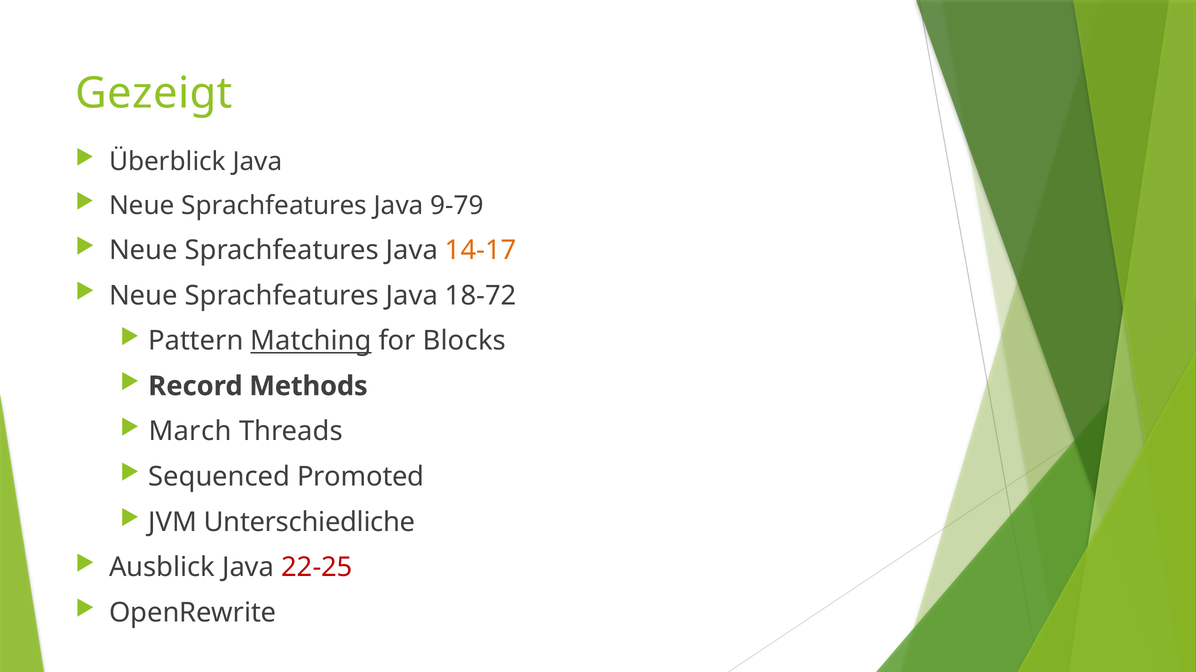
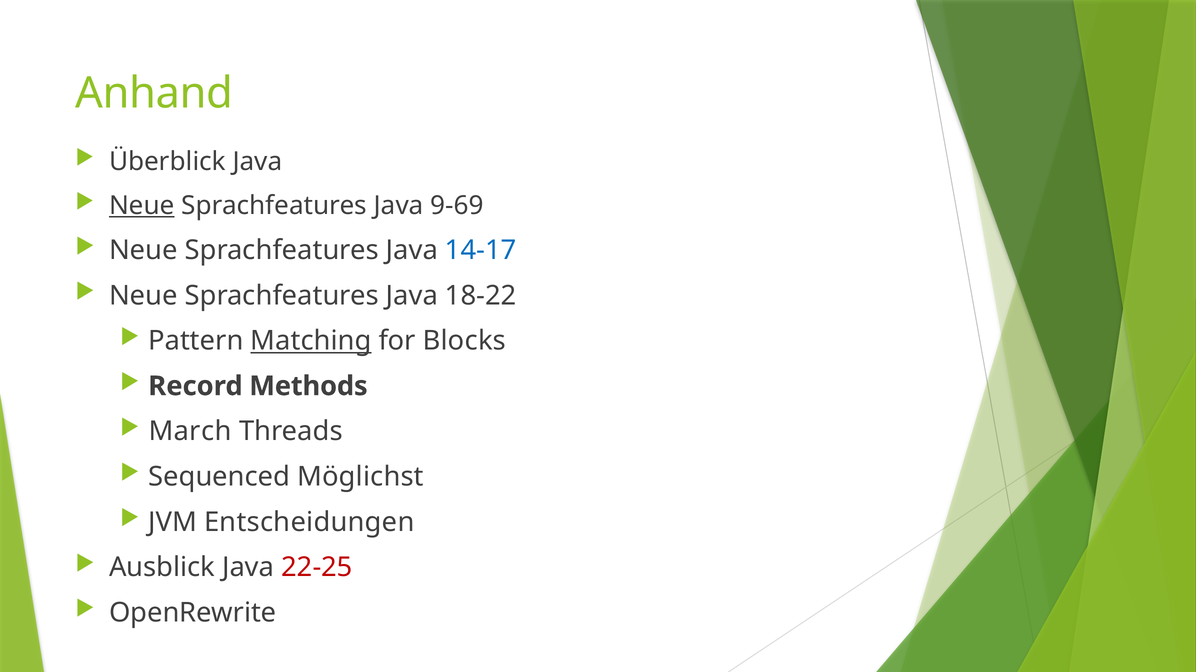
Gezeigt: Gezeigt -> Anhand
Neue at (142, 206) underline: none -> present
9-79: 9-79 -> 9-69
14-17 colour: orange -> blue
18-72: 18-72 -> 18-22
Promoted: Promoted -> Möglichst
Unterschiedliche: Unterschiedliche -> Entscheidungen
